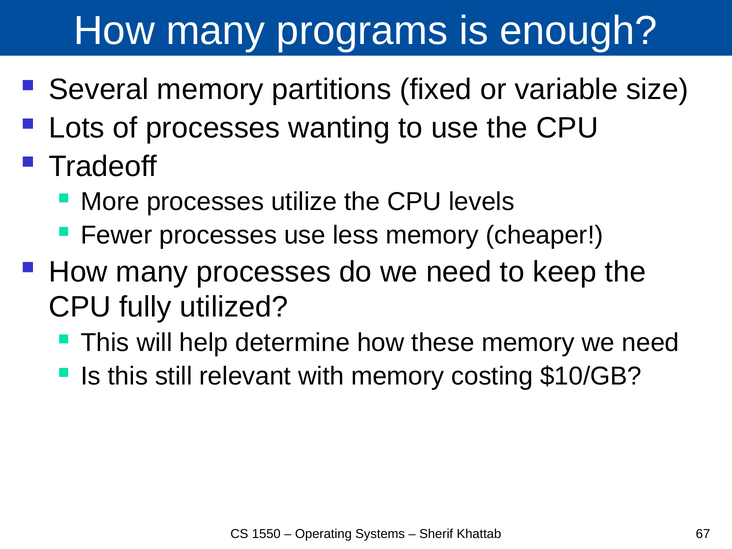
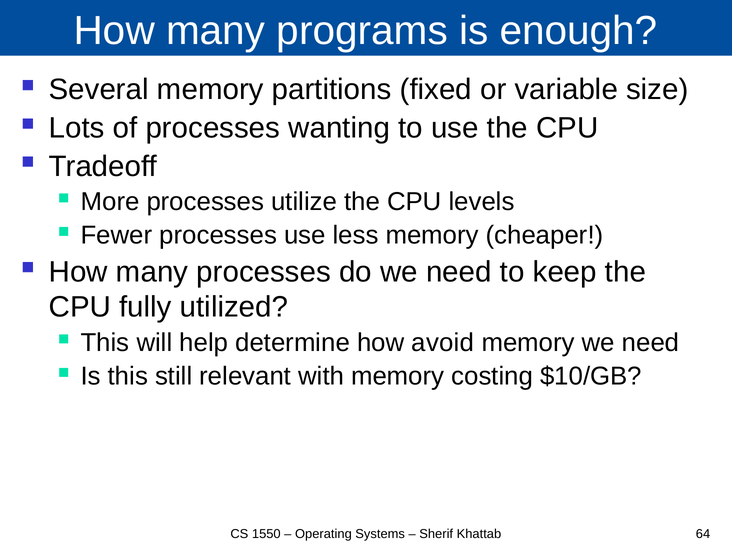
these: these -> avoid
67: 67 -> 64
